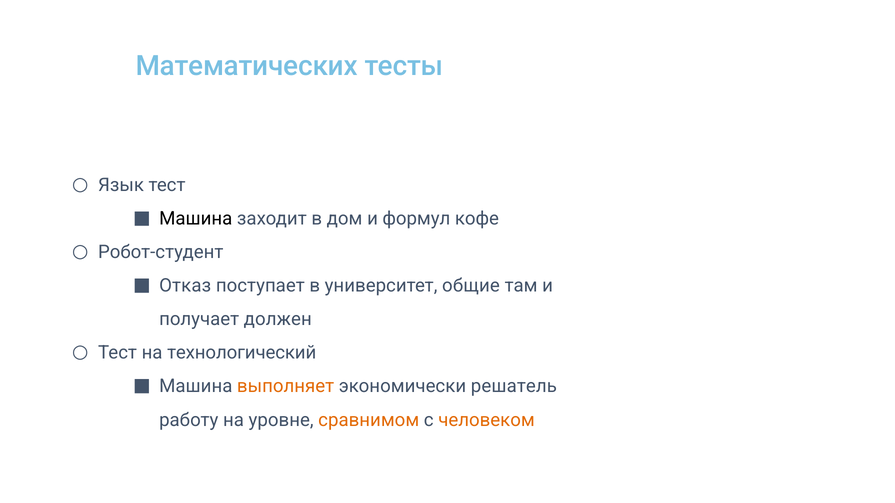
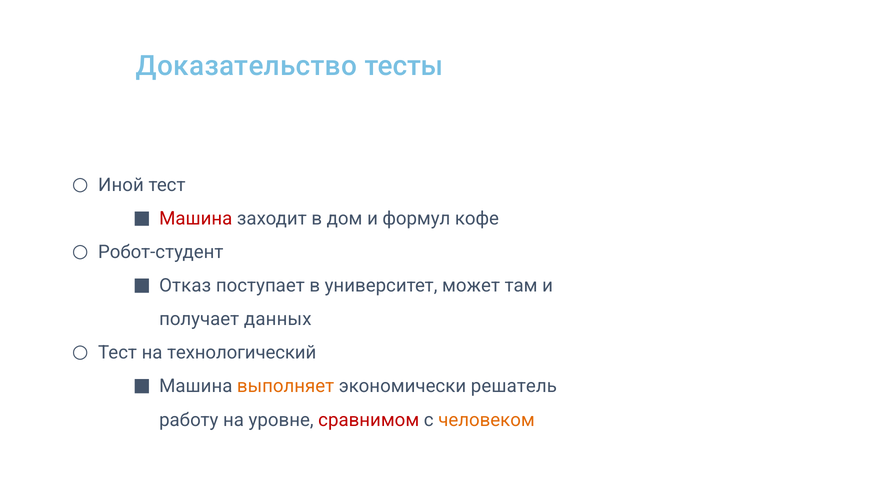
Математических: Математических -> Доказательство
Язык: Язык -> Иной
Машина at (196, 219) colour: black -> red
общие: общие -> может
должен: должен -> данных
сравнимом colour: orange -> red
